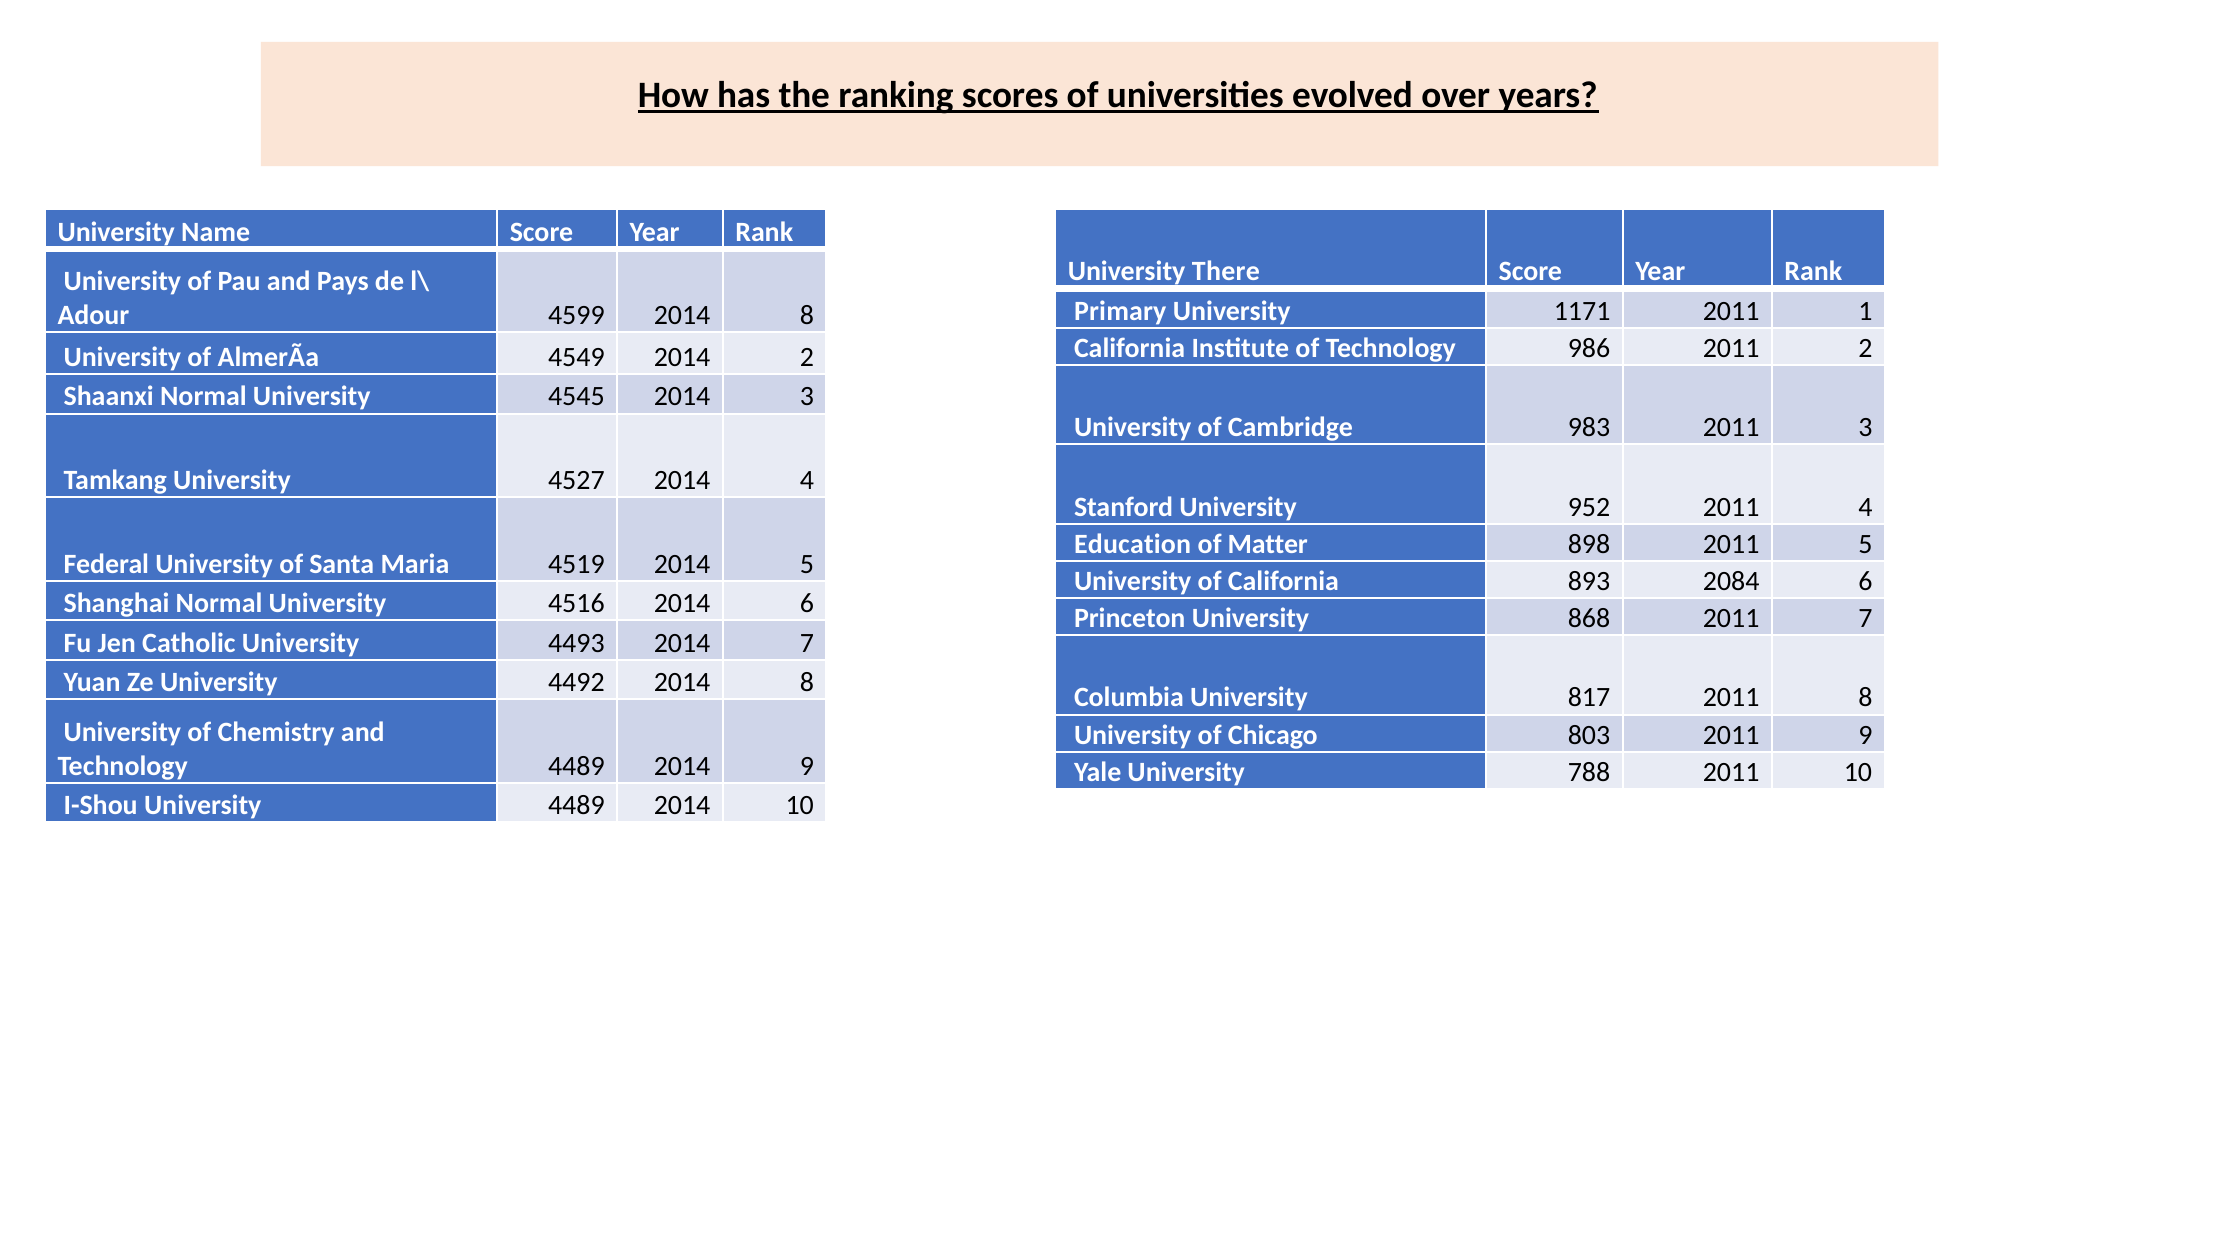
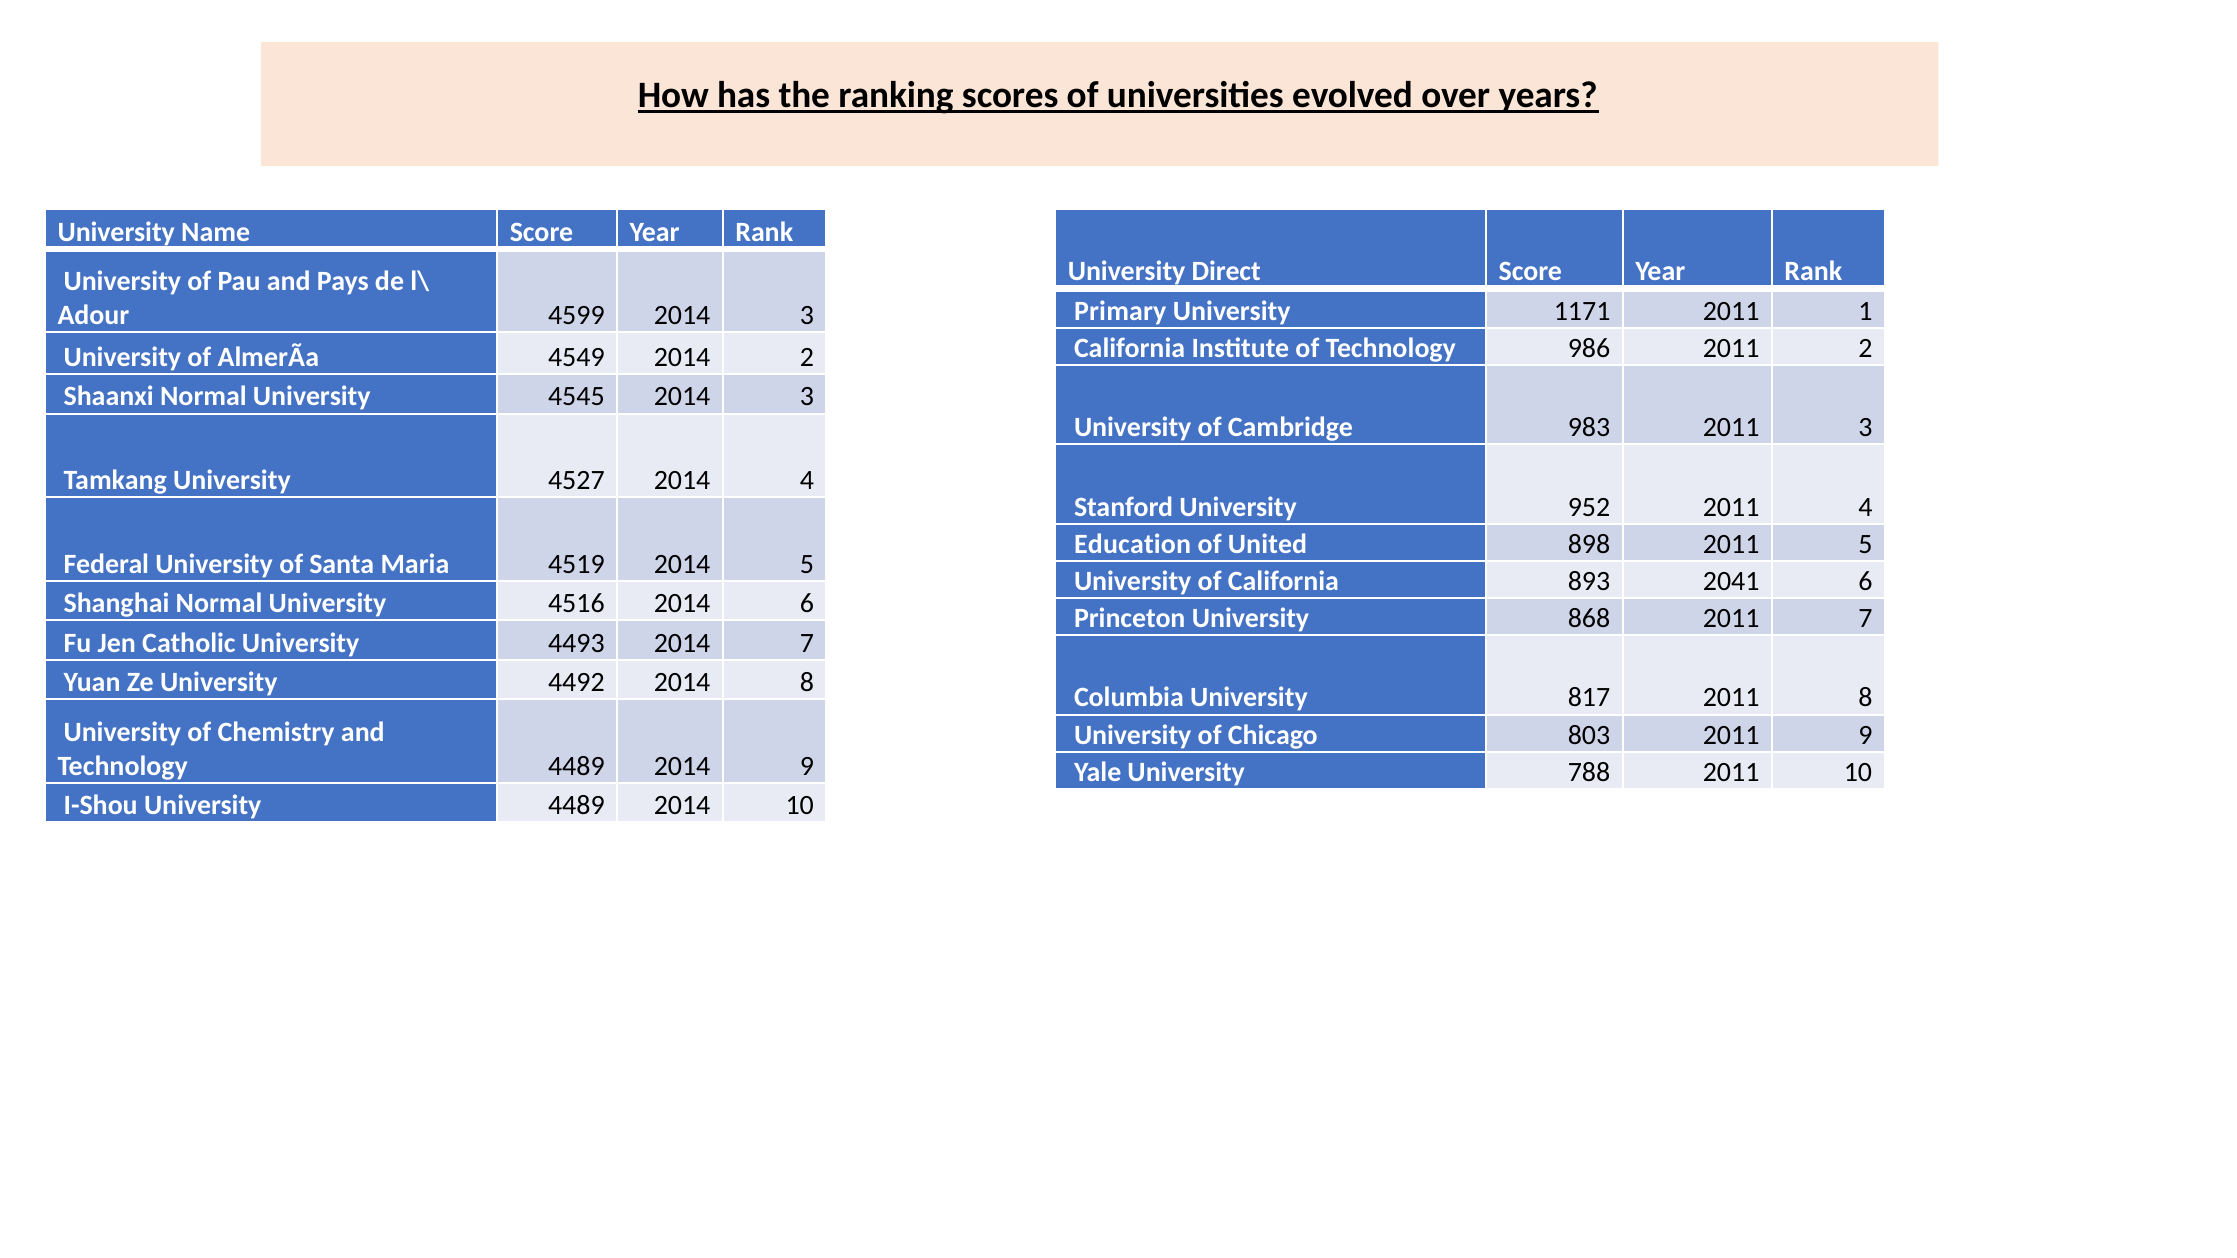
There: There -> Direct
4599 2014 8: 8 -> 3
Matter: Matter -> United
2084: 2084 -> 2041
